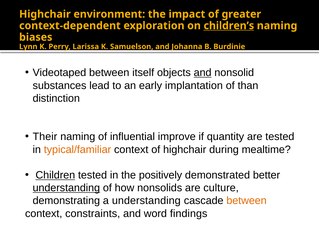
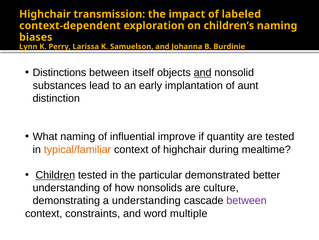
environment: environment -> transmission
greater: greater -> labeled
children’s underline: present -> none
Videotaped: Videotaped -> Distinctions
than: than -> aunt
Their: Their -> What
positively: positively -> particular
understanding at (66, 187) underline: present -> none
between at (247, 200) colour: orange -> purple
findings: findings -> multiple
